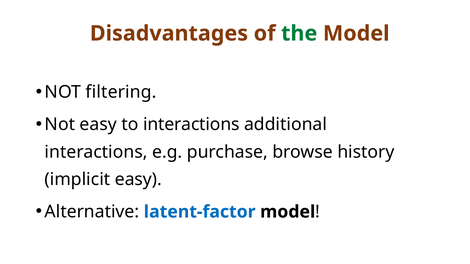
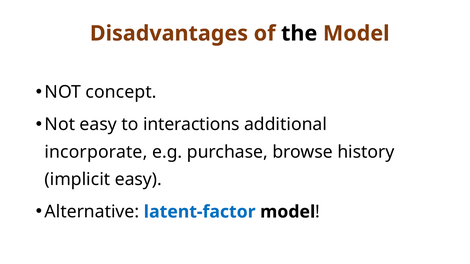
the colour: green -> black
filtering: filtering -> concept
interactions at (96, 152): interactions -> incorporate
